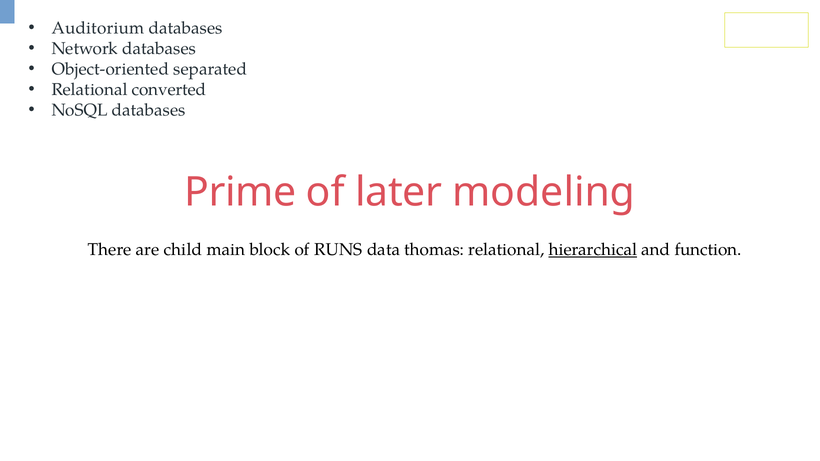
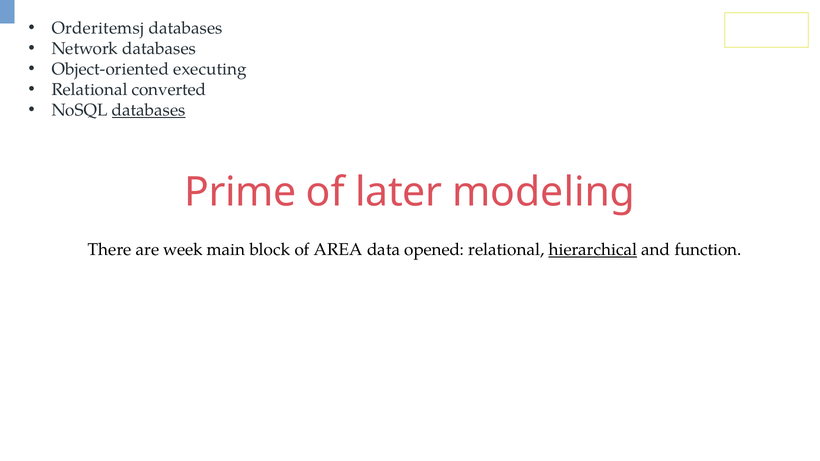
Auditorium: Auditorium -> Orderitemsj
separated: separated -> executing
databases at (149, 110) underline: none -> present
child: child -> week
RUNS: RUNS -> AREA
thomas: thomas -> opened
